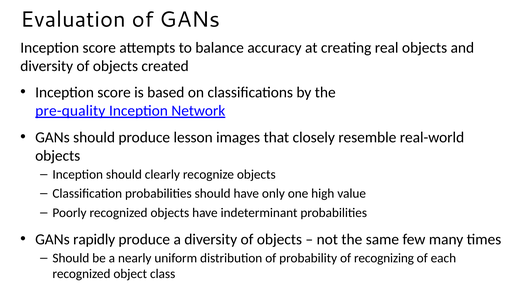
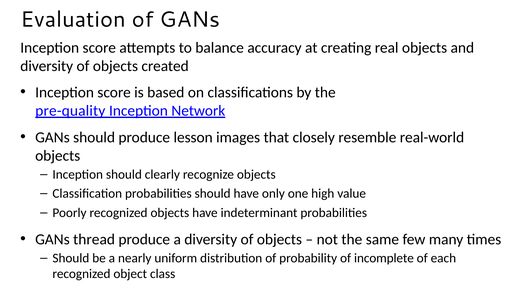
rapidly: rapidly -> thread
recognizing: recognizing -> incomplete
